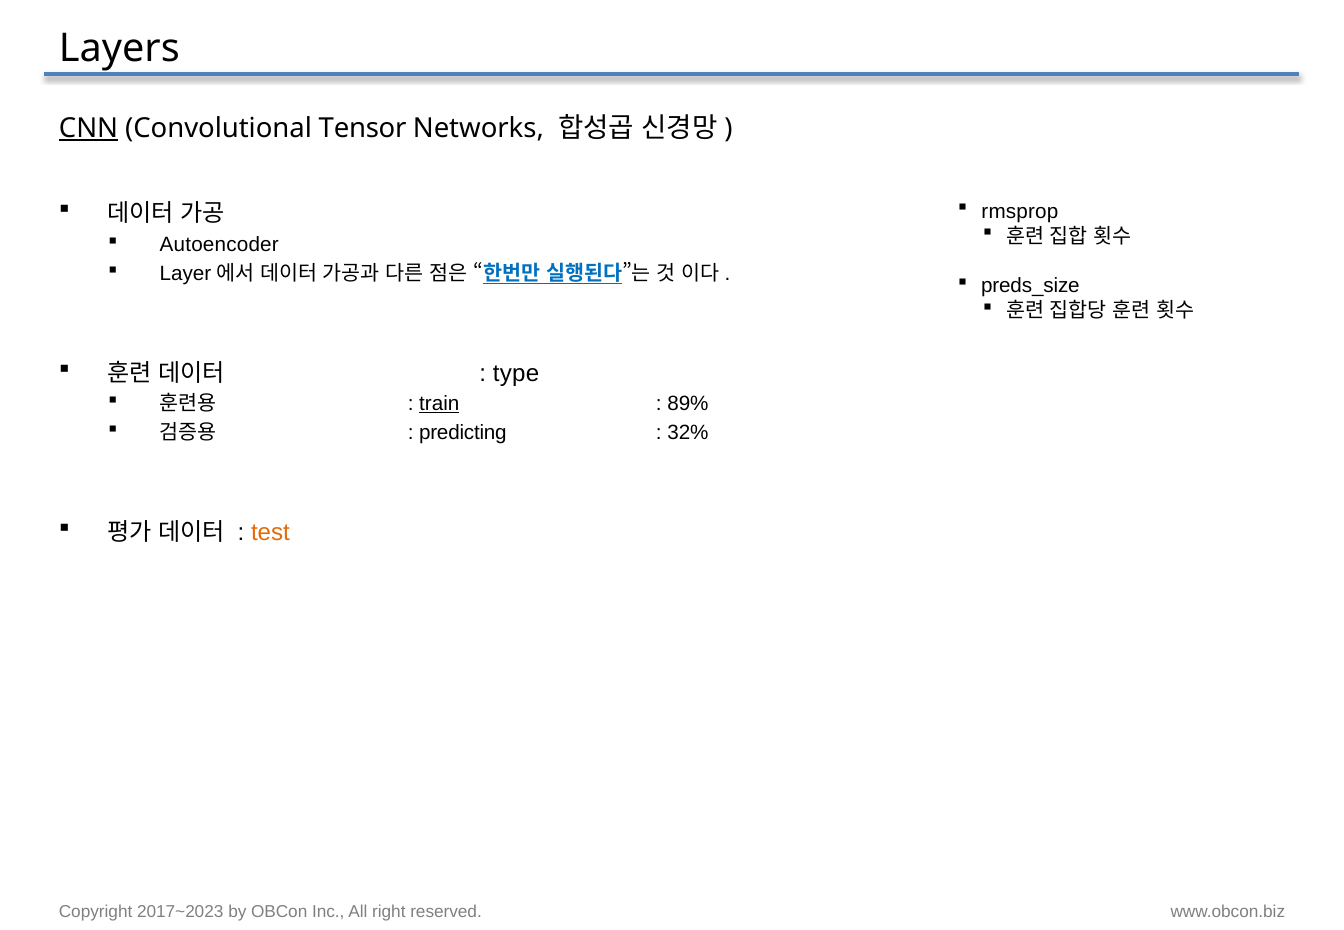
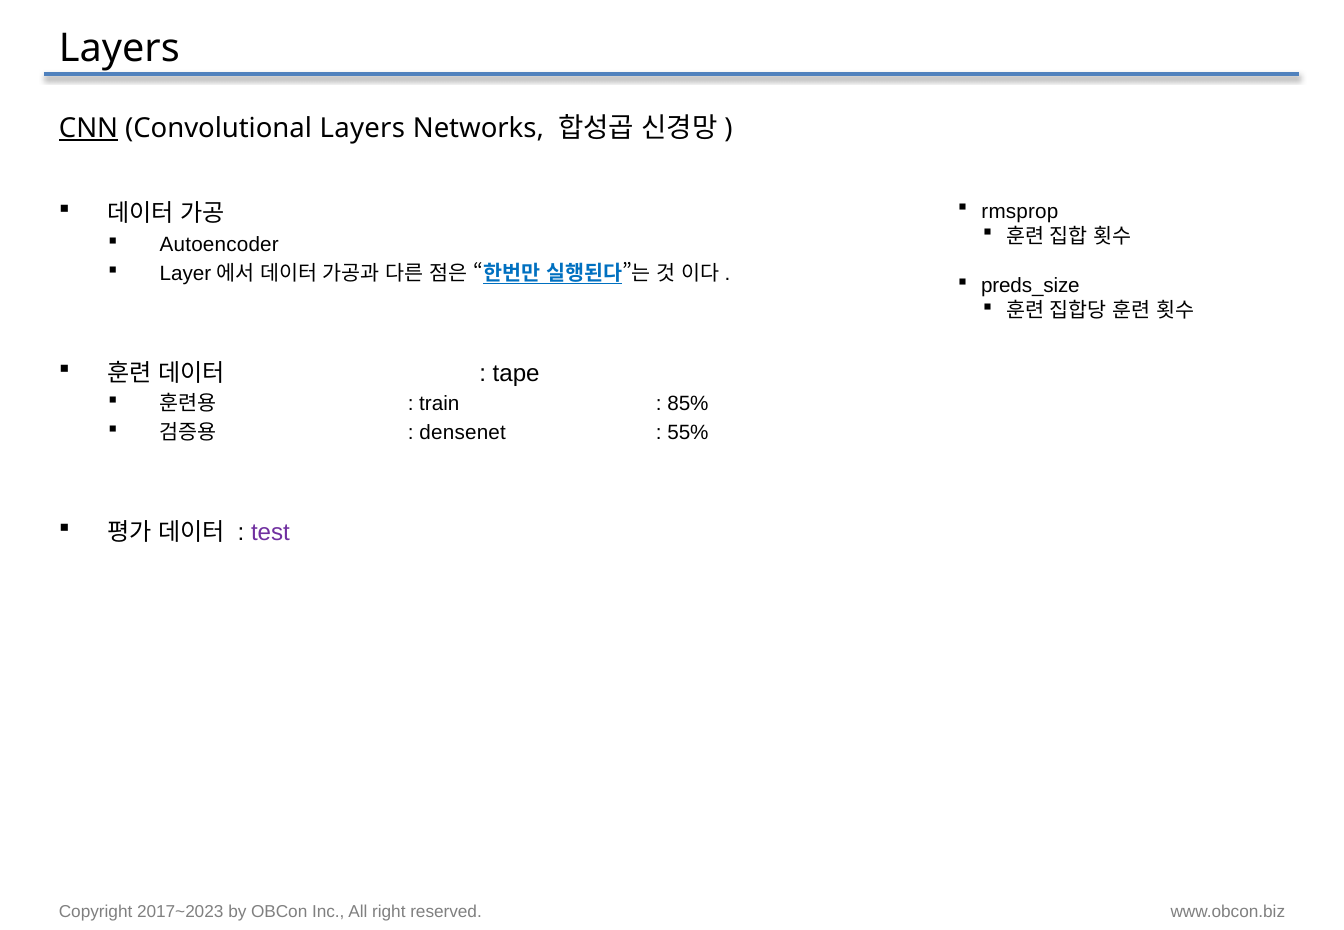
Convolutional Tensor: Tensor -> Layers
type: type -> tape
train underline: present -> none
89%: 89% -> 85%
predicting: predicting -> densenet
32%: 32% -> 55%
test colour: orange -> purple
